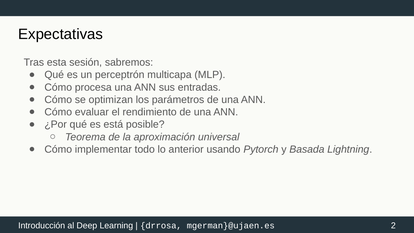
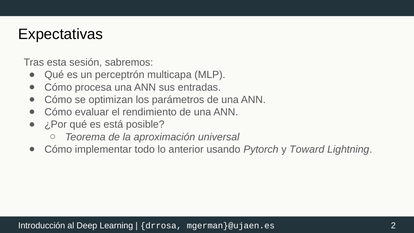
Basada: Basada -> Toward
